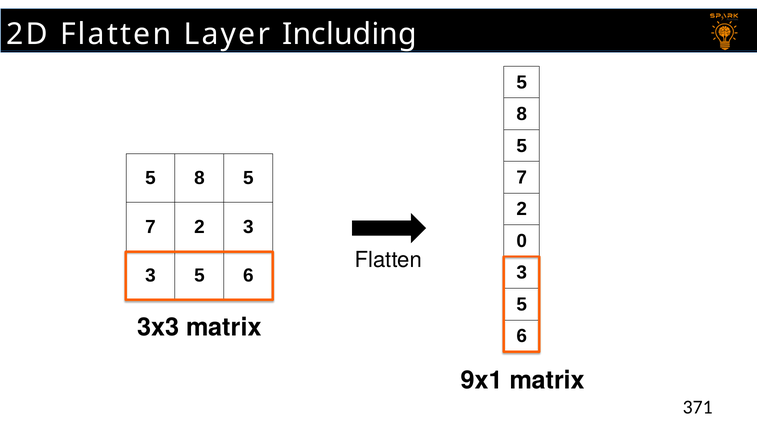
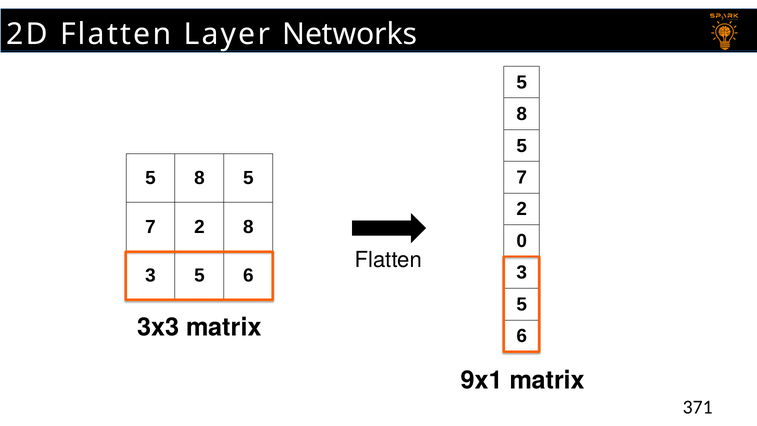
Including: Including -> Networks
2 3: 3 -> 8
